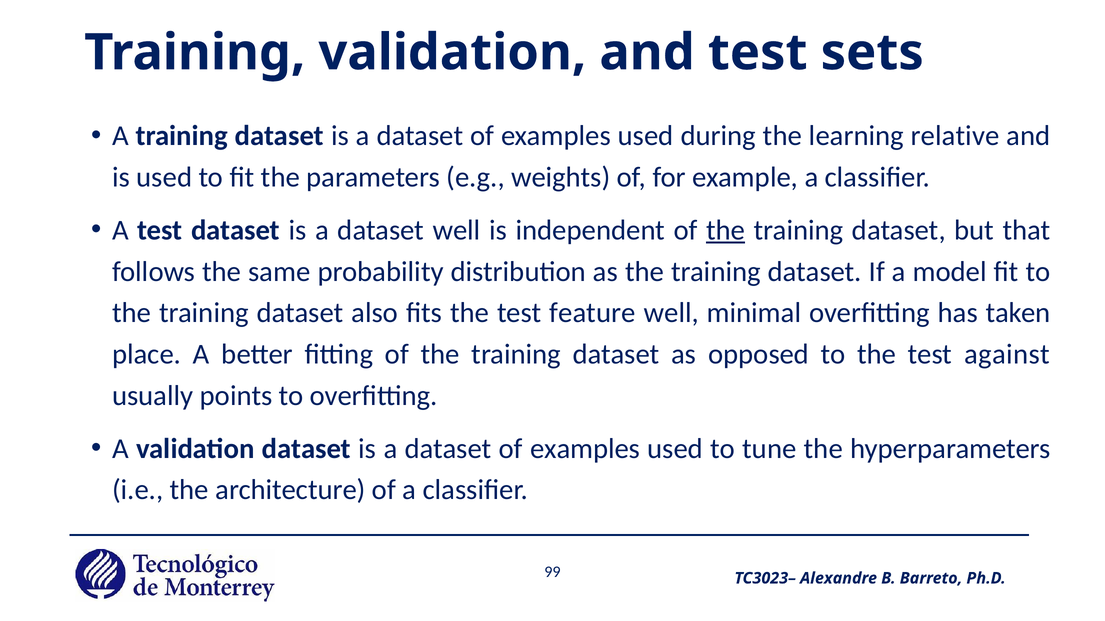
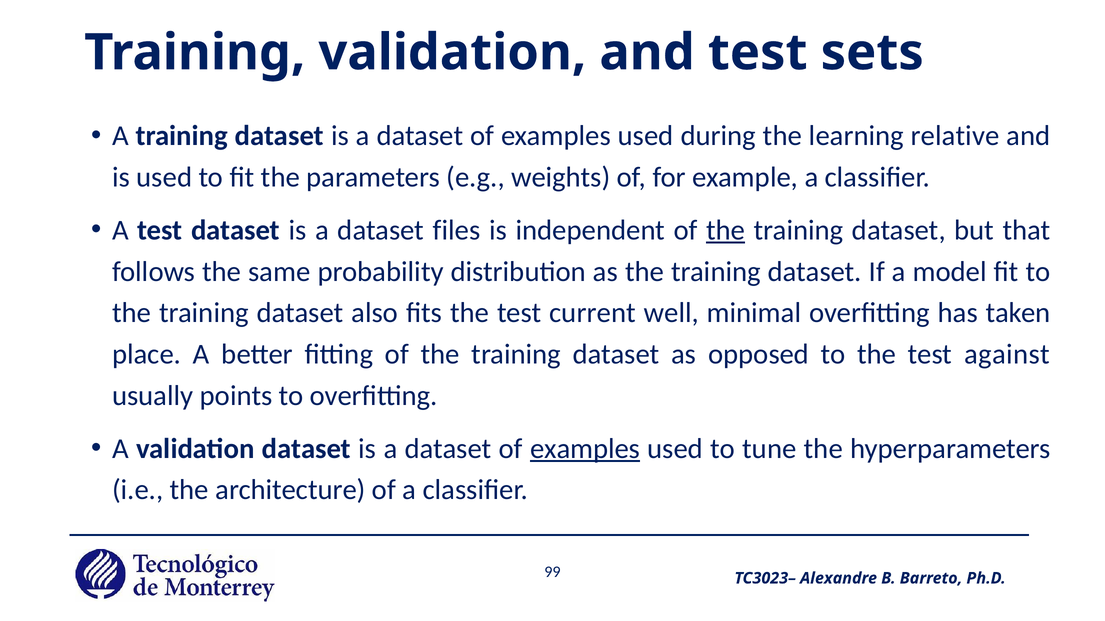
dataset well: well -> files
feature: feature -> current
examples at (585, 449) underline: none -> present
